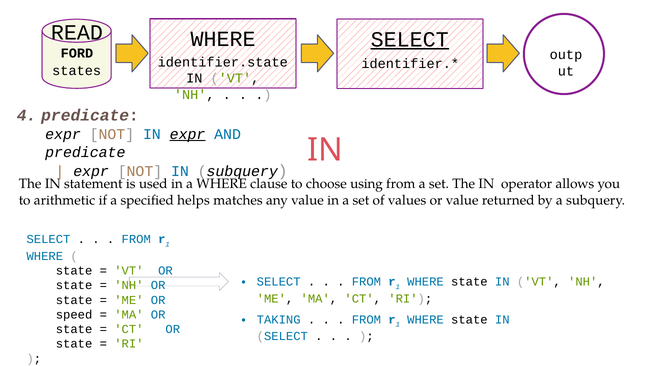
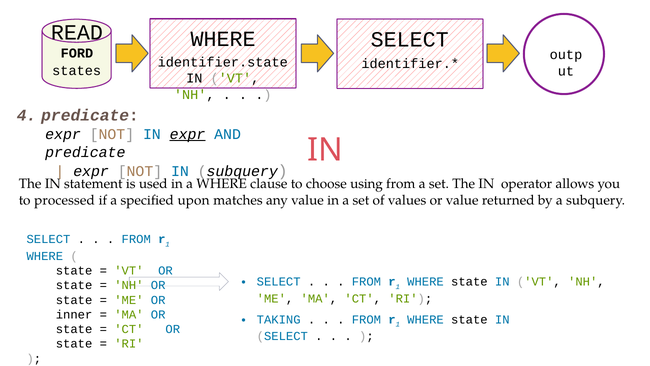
SELECT at (410, 40) underline: present -> none
arithmetic: arithmetic -> processed
helps: helps -> upon
speed: speed -> inner
